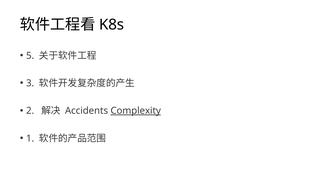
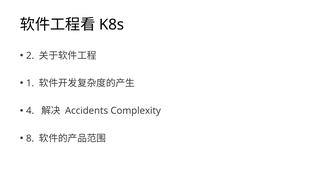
5: 5 -> 2
3: 3 -> 1
2: 2 -> 4
Complexity underline: present -> none
1: 1 -> 8
